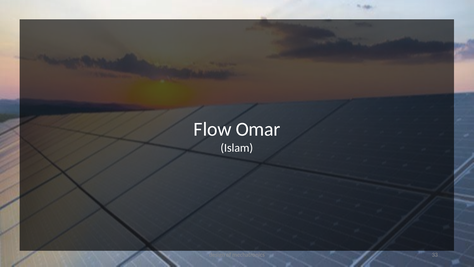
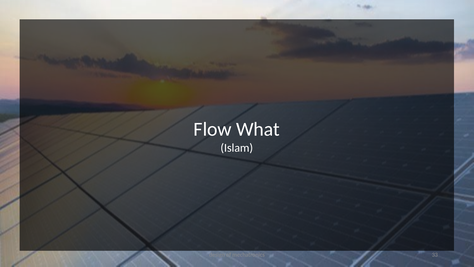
Omar: Omar -> What
